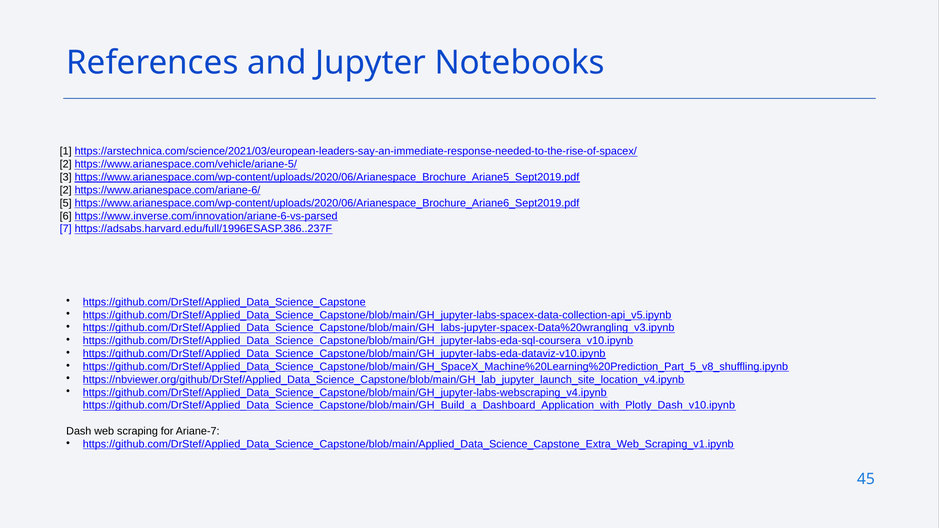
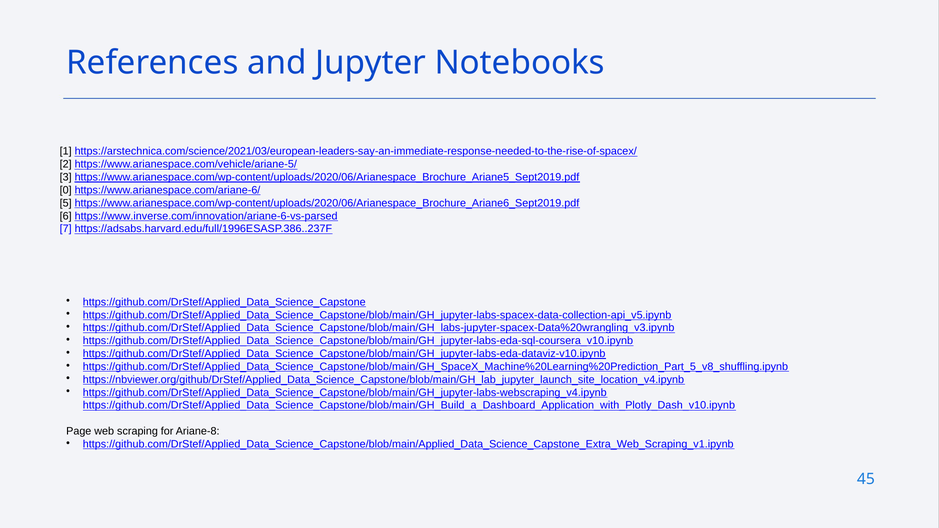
2 at (66, 190): 2 -> 0
Dash: Dash -> Page
Ariane-7: Ariane-7 -> Ariane-8
